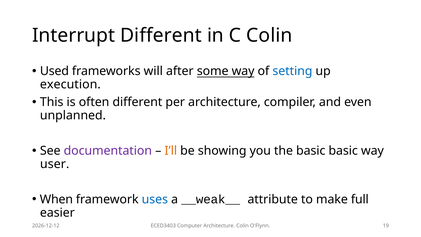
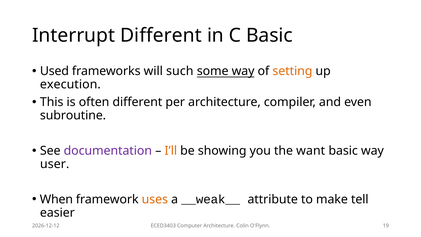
C Colin: Colin -> Basic
after: after -> such
setting colour: blue -> orange
unplanned: unplanned -> subroutine
the basic: basic -> want
uses colour: blue -> orange
full: full -> tell
